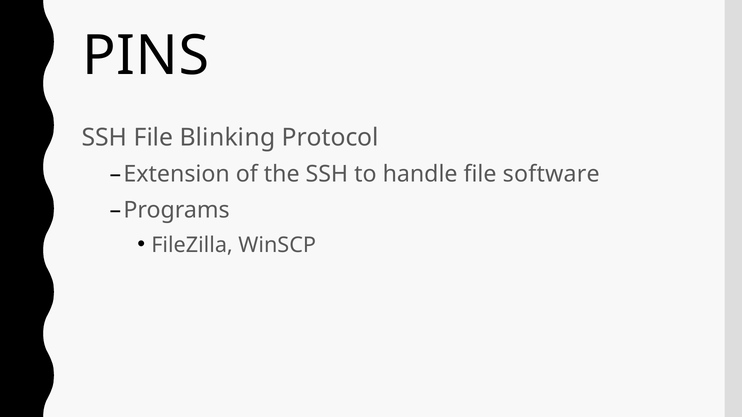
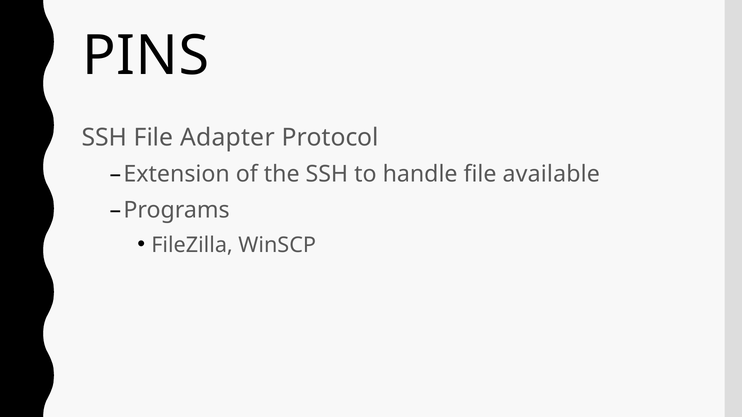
Blinking: Blinking -> Adapter
software: software -> available
